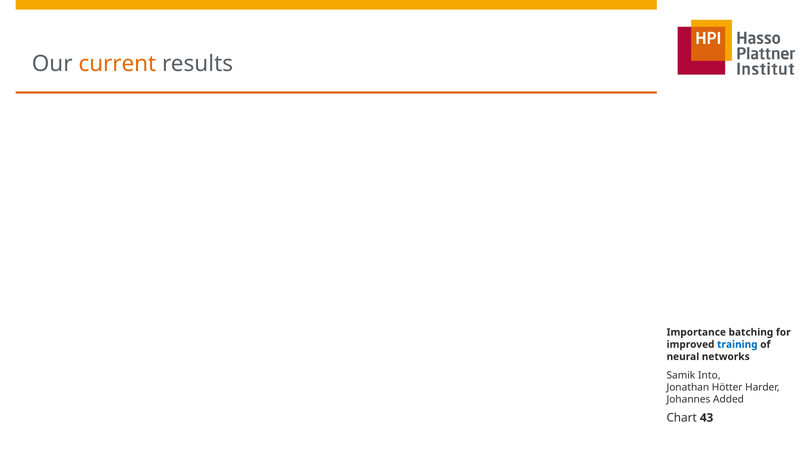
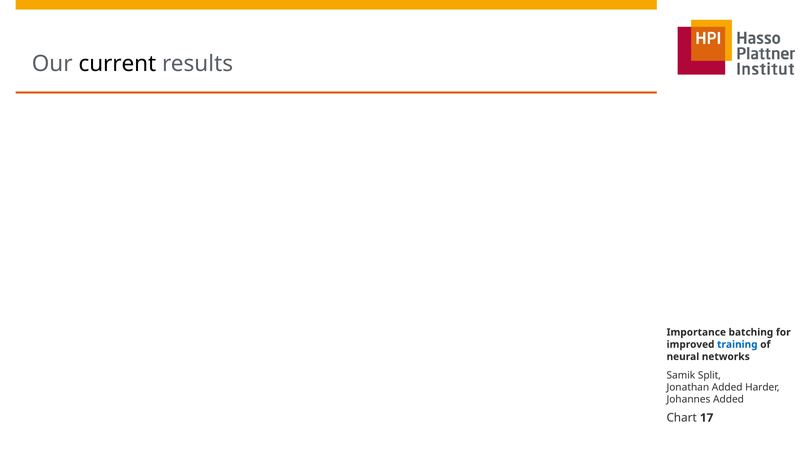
current colour: orange -> black
Into: Into -> Split
Jonathan Hötter: Hötter -> Added
43: 43 -> 17
